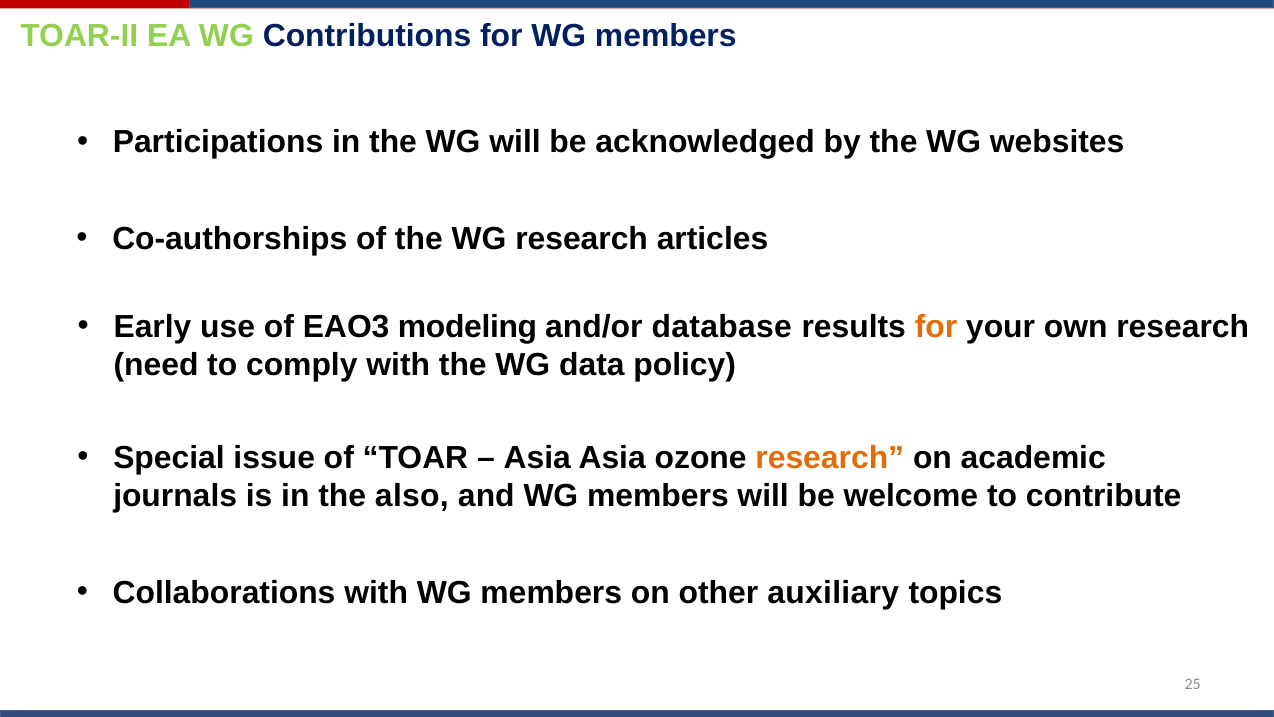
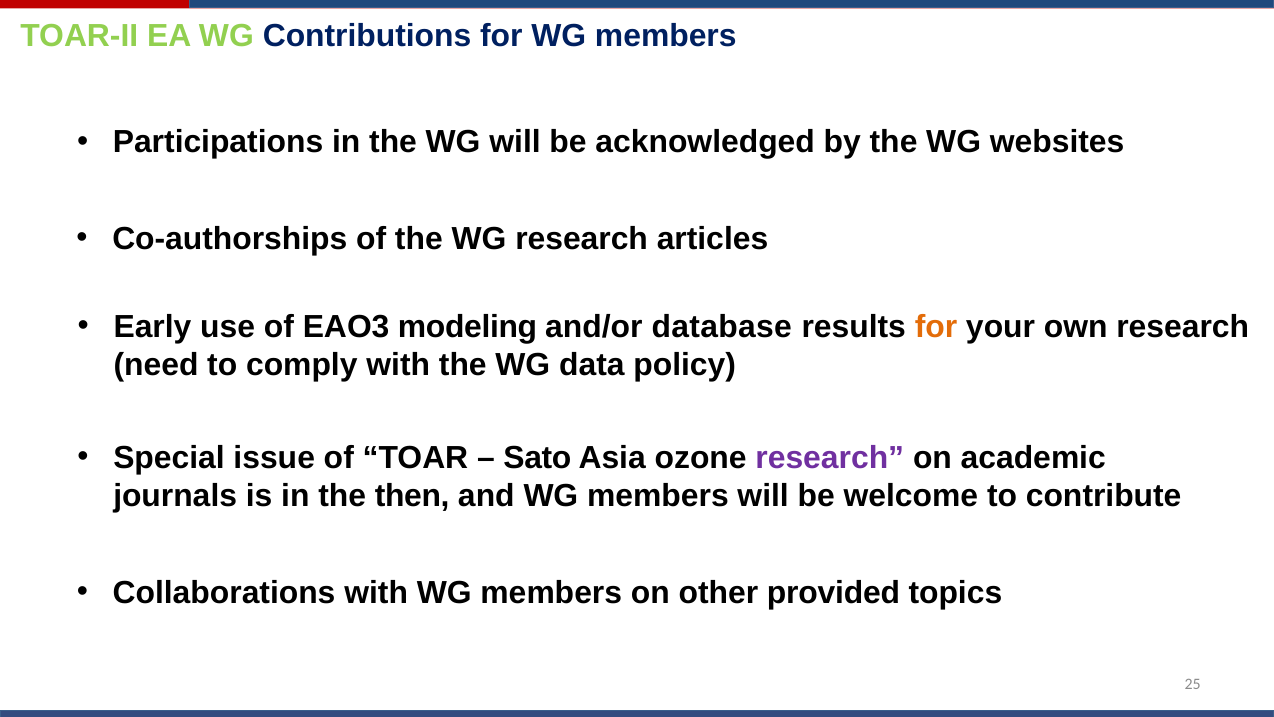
Asia at (537, 458): Asia -> Sato
research at (830, 458) colour: orange -> purple
also: also -> then
auxiliary: auxiliary -> provided
